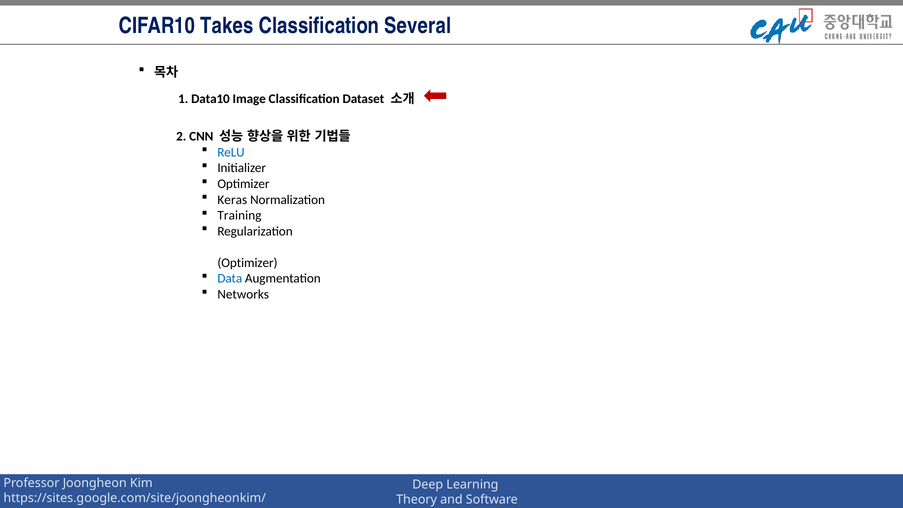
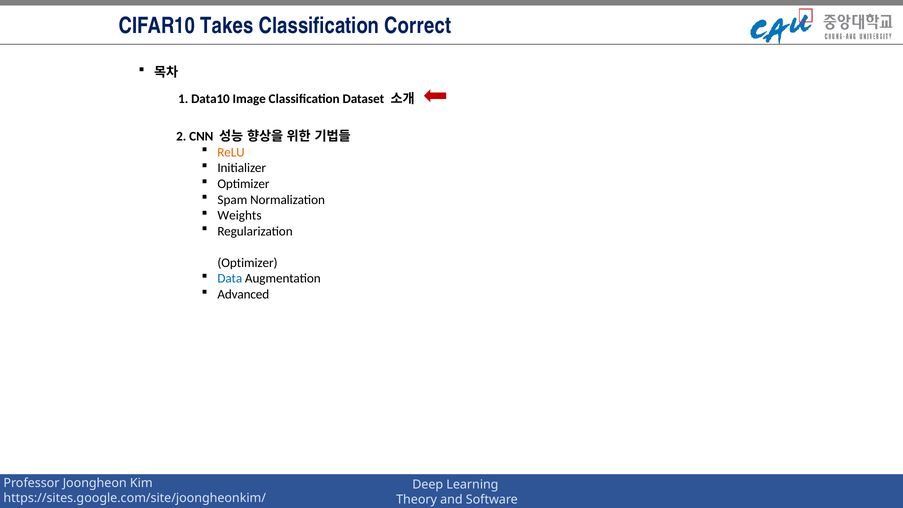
Several: Several -> Correct
ReLU colour: blue -> orange
Keras: Keras -> Spam
Training: Training -> Weights
Networks: Networks -> Advanced
